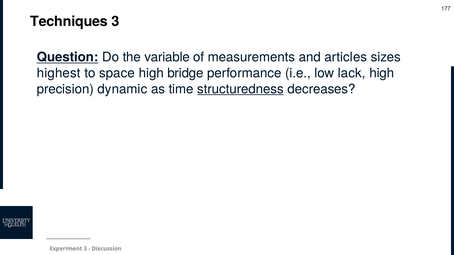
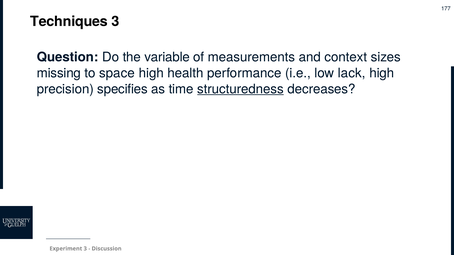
Question underline: present -> none
articles: articles -> context
highest: highest -> missing
bridge: bridge -> health
dynamic: dynamic -> specifies
